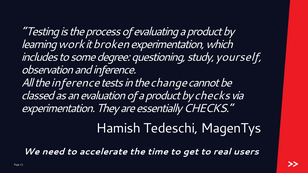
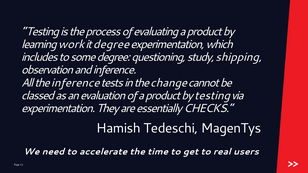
it broken: broken -> degree
yourself: yourself -> shipping
by checks: checks -> testing
